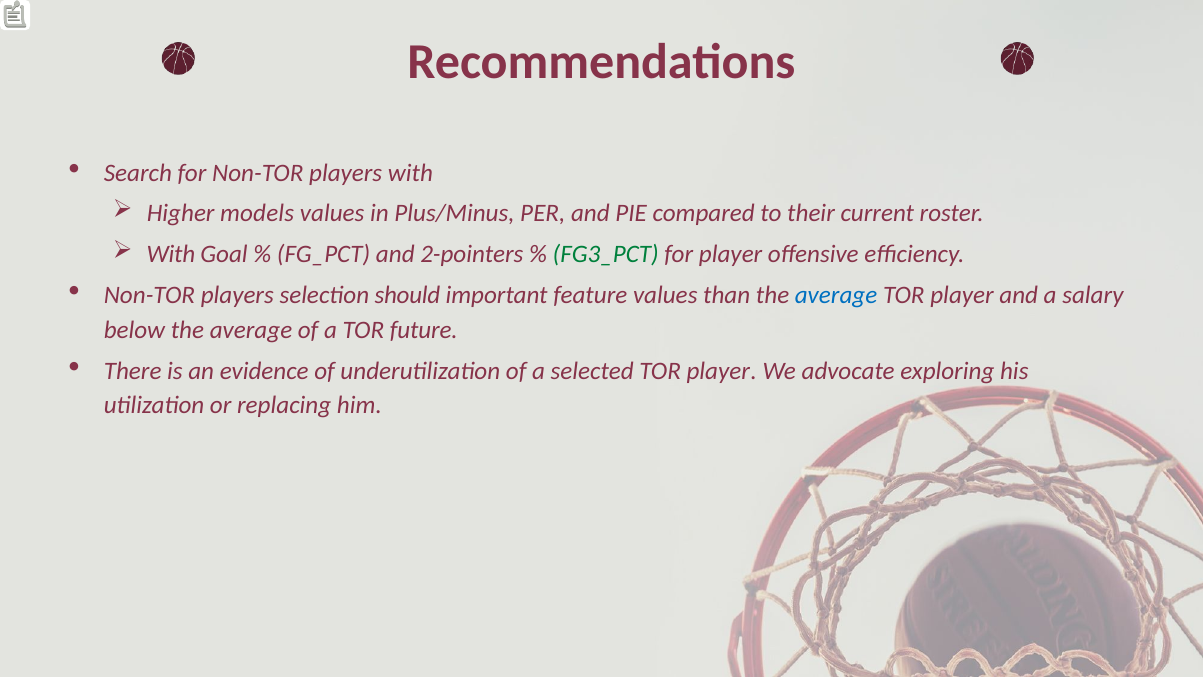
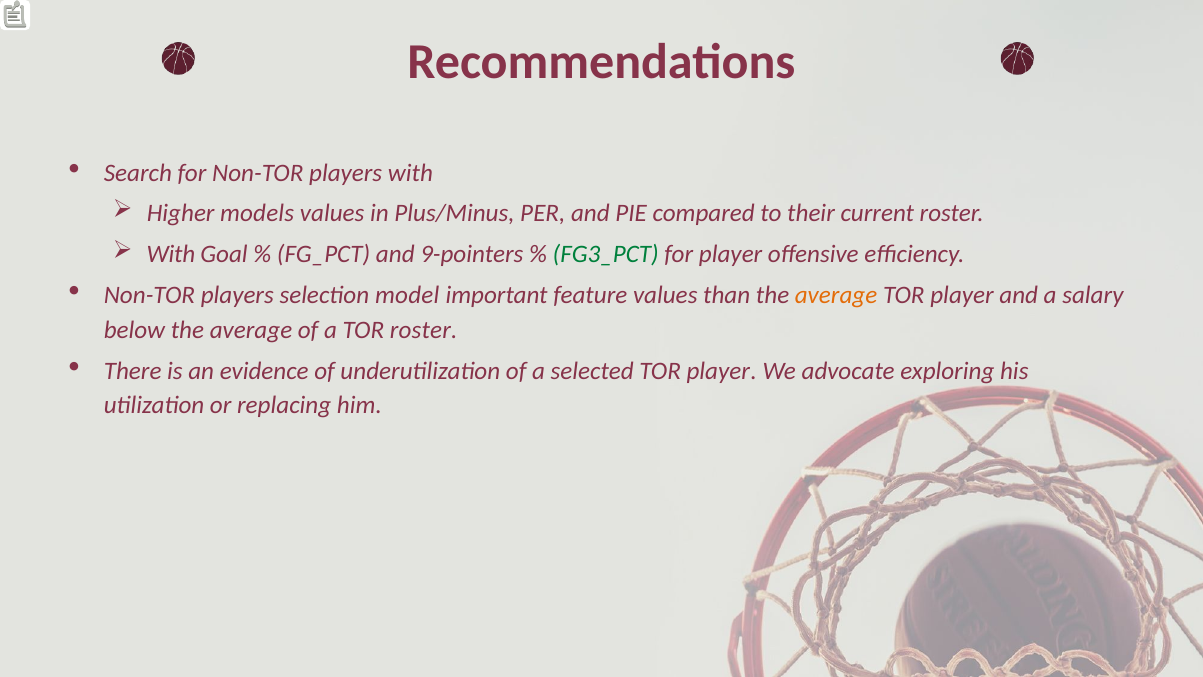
2-pointers: 2-pointers -> 9-pointers
should: should -> model
average at (836, 295) colour: blue -> orange
TOR future: future -> roster
